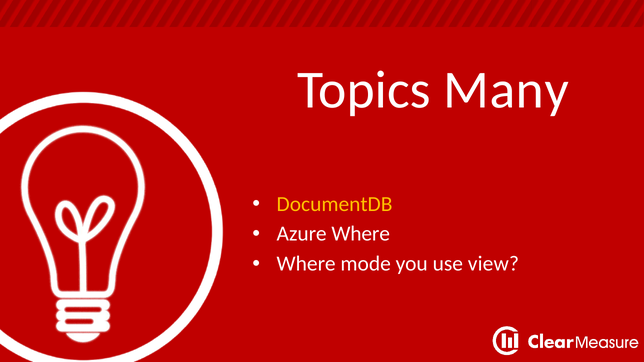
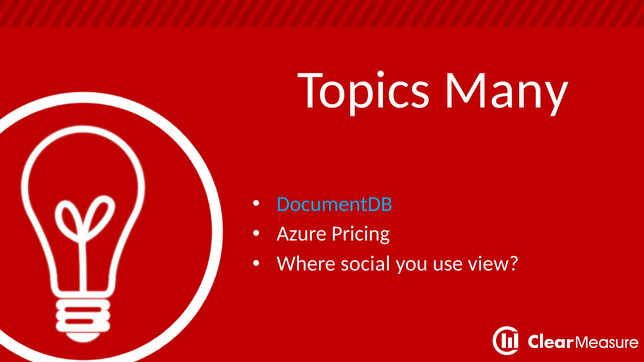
DocumentDB colour: yellow -> light blue
Azure Where: Where -> Pricing
mode: mode -> social
